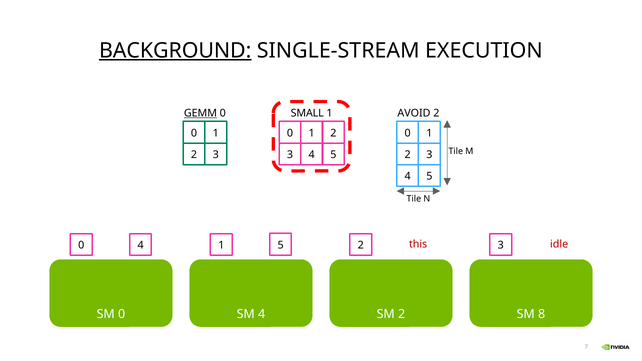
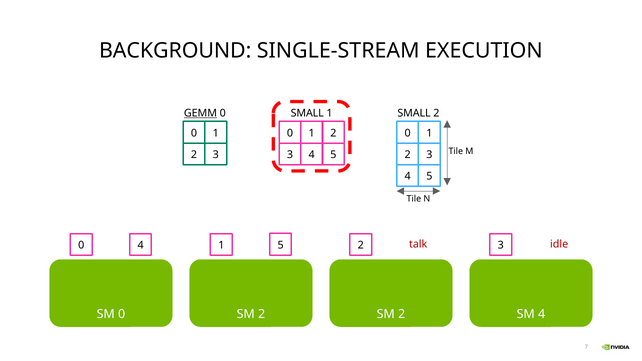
BACKGROUND underline: present -> none
AVOID at (414, 113): AVOID -> SMALL
this: this -> talk
0 SM 4: 4 -> 2
SM 8: 8 -> 4
